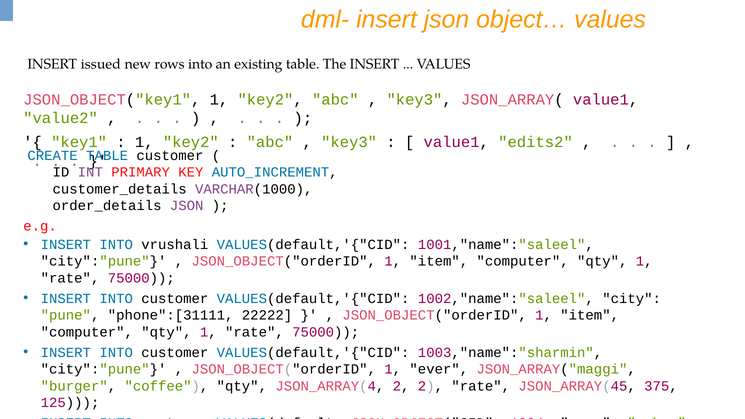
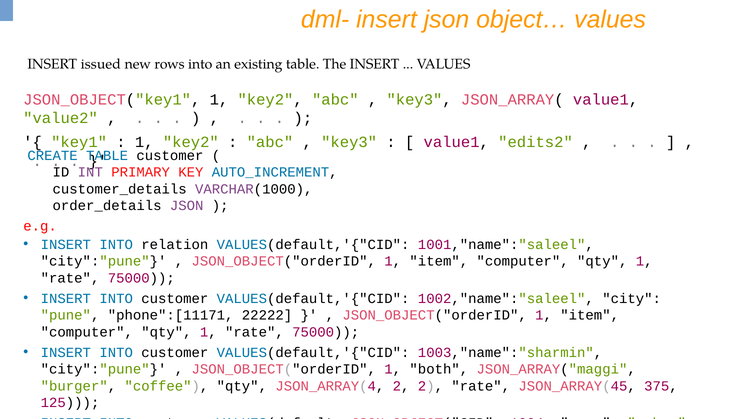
vrushali: vrushali -> relation
phone":[31111: phone":[31111 -> phone":[11171
ever: ever -> both
